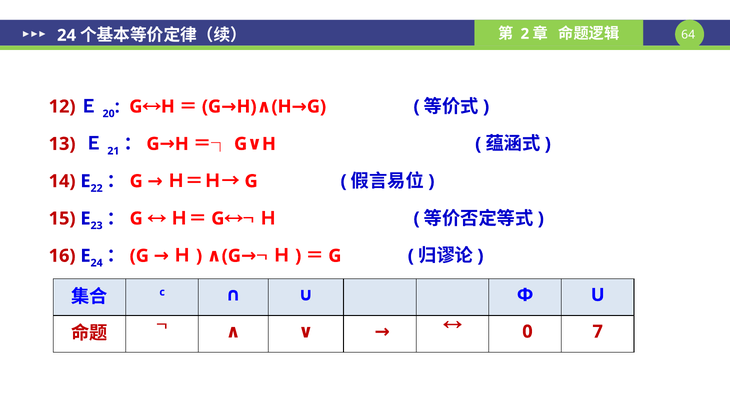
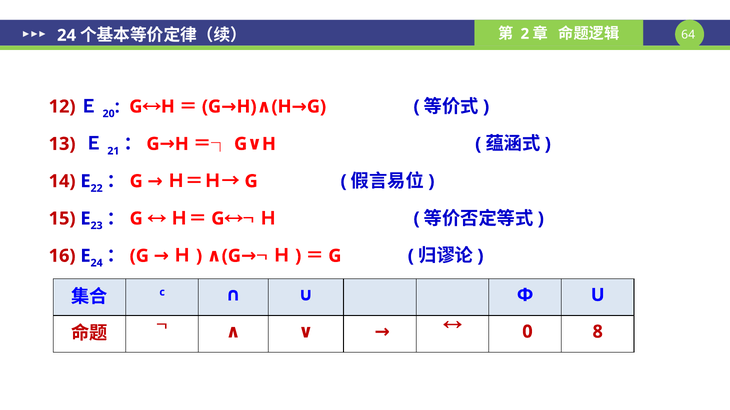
7: 7 -> 8
